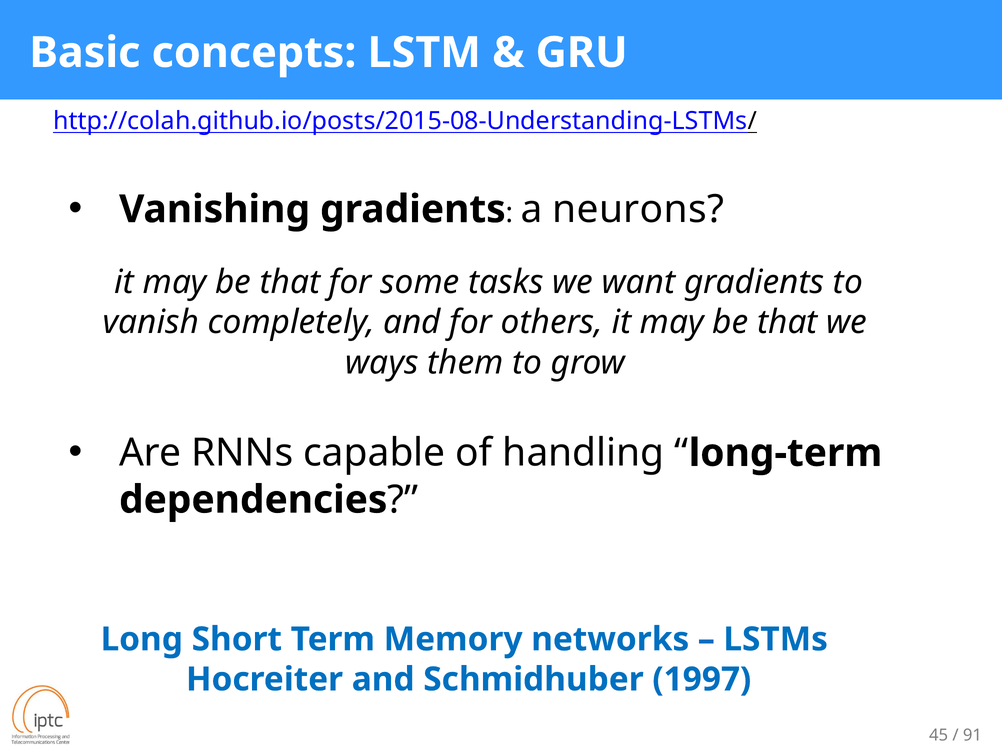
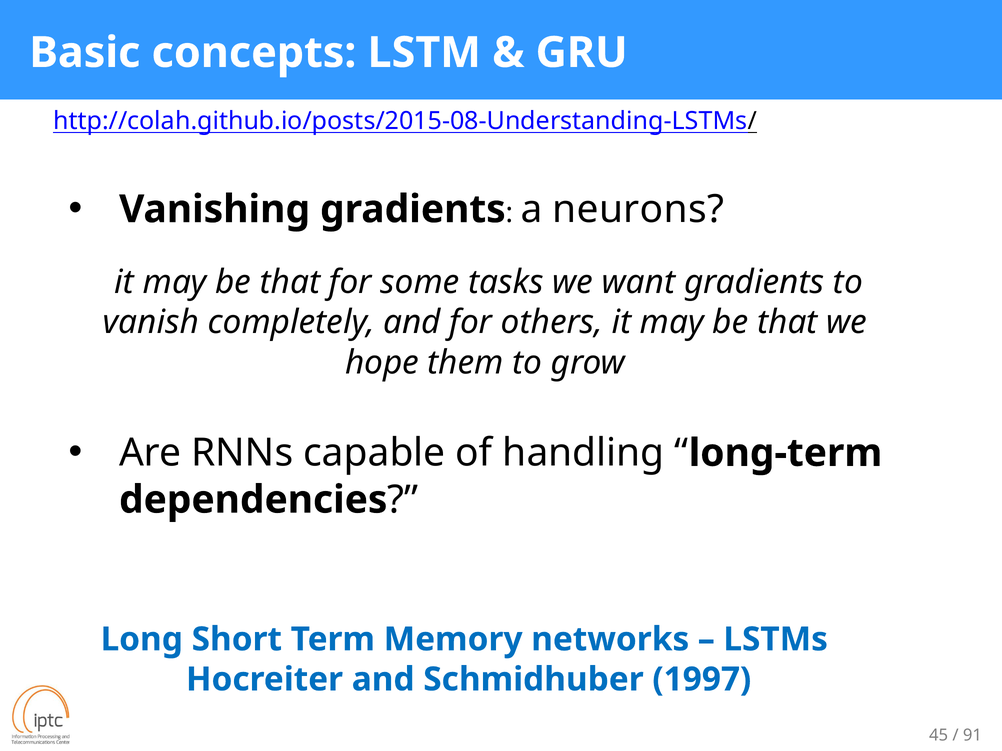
ways: ways -> hope
